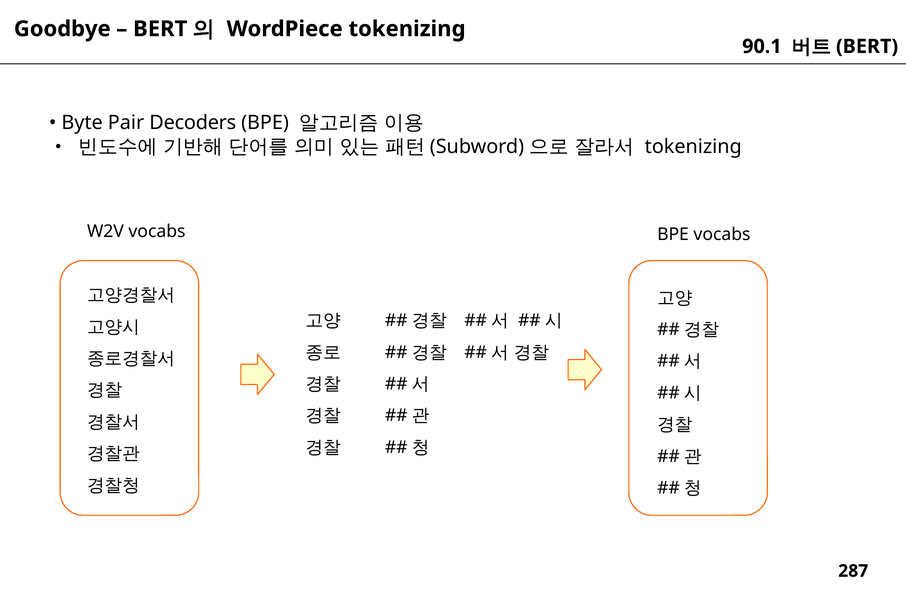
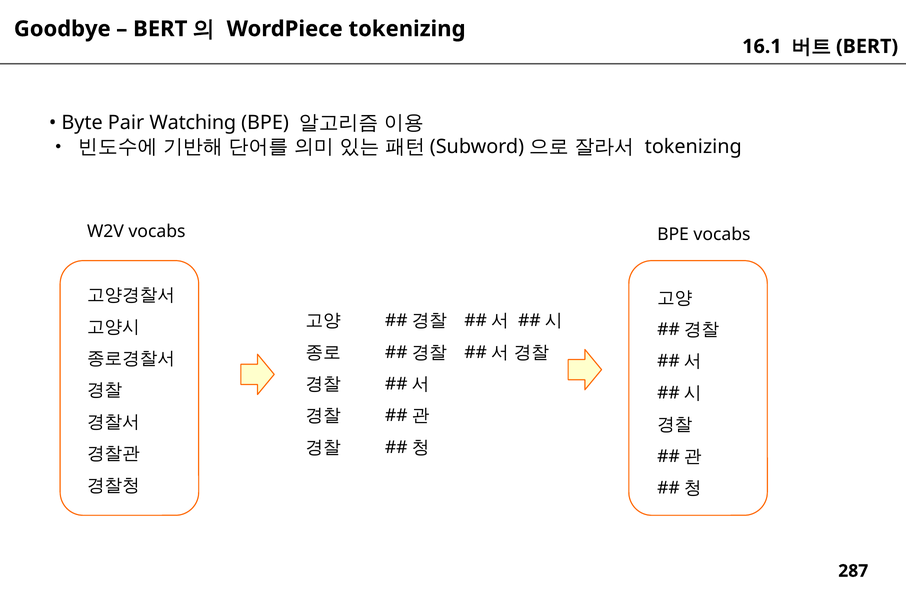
90.1: 90.1 -> 16.1
Decoders: Decoders -> Watching
